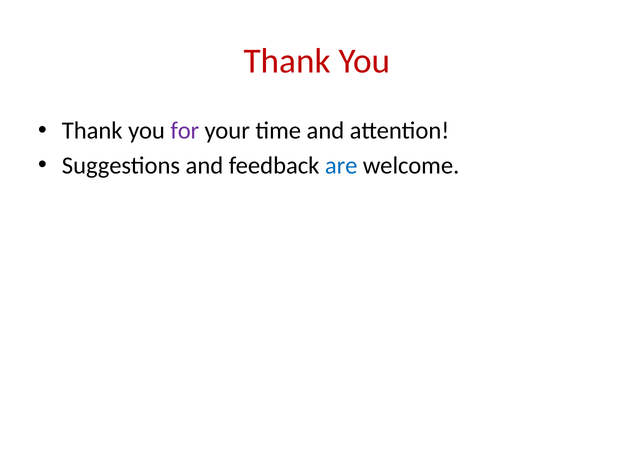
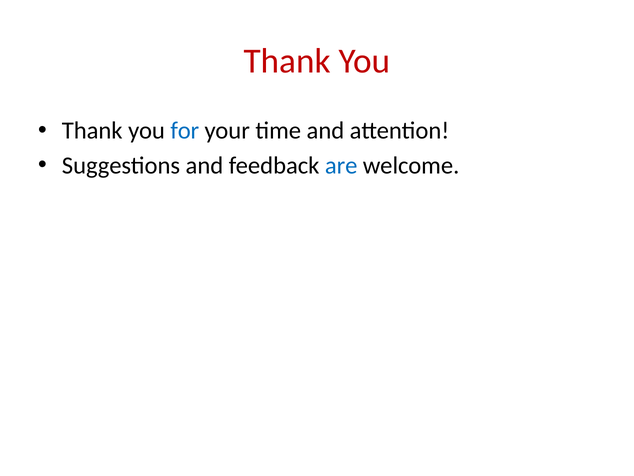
for colour: purple -> blue
